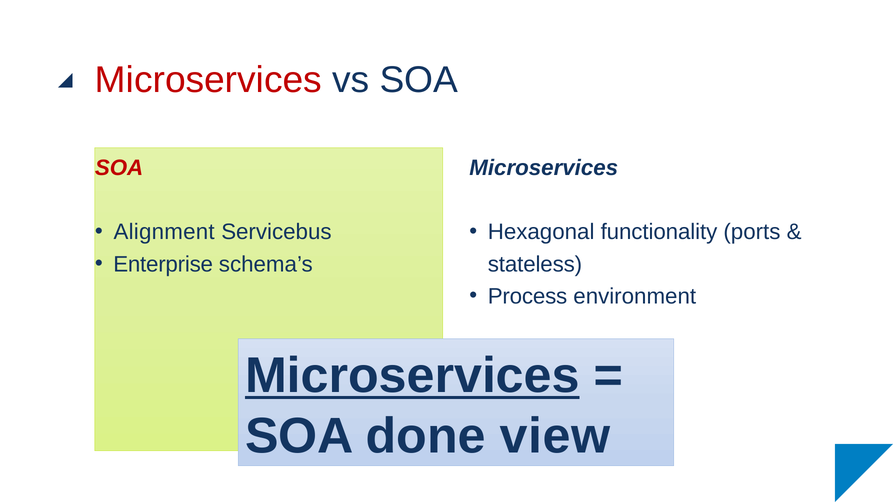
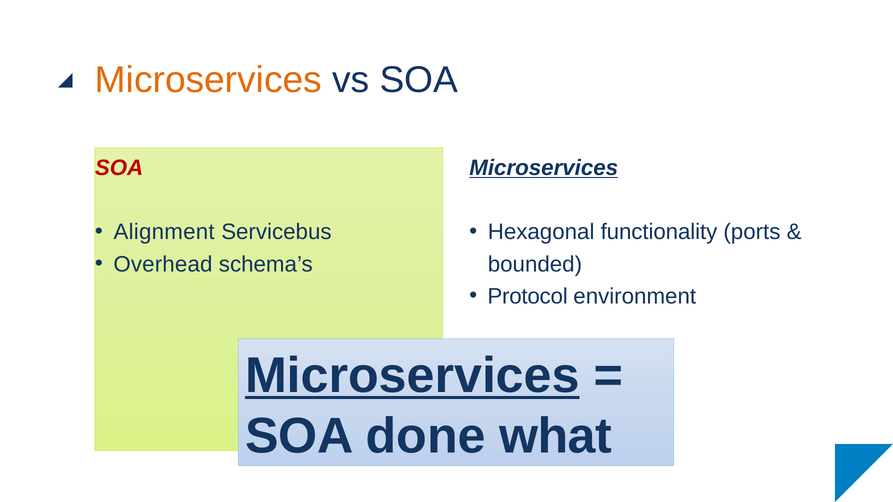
Microservices at (208, 80) colour: red -> orange
Microservices at (544, 168) underline: none -> present
Enterprise: Enterprise -> Overhead
stateless: stateless -> bounded
Process: Process -> Protocol
view: view -> what
